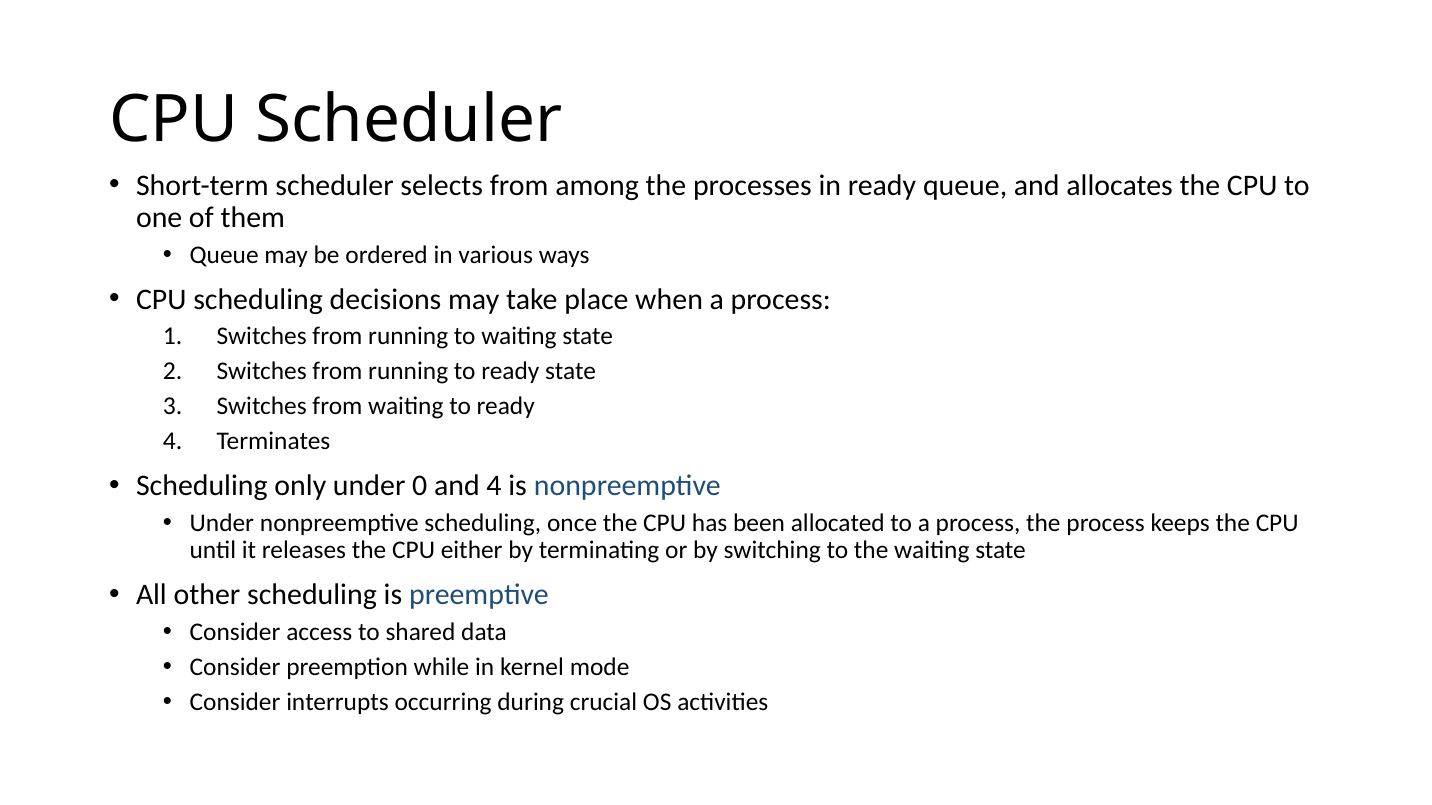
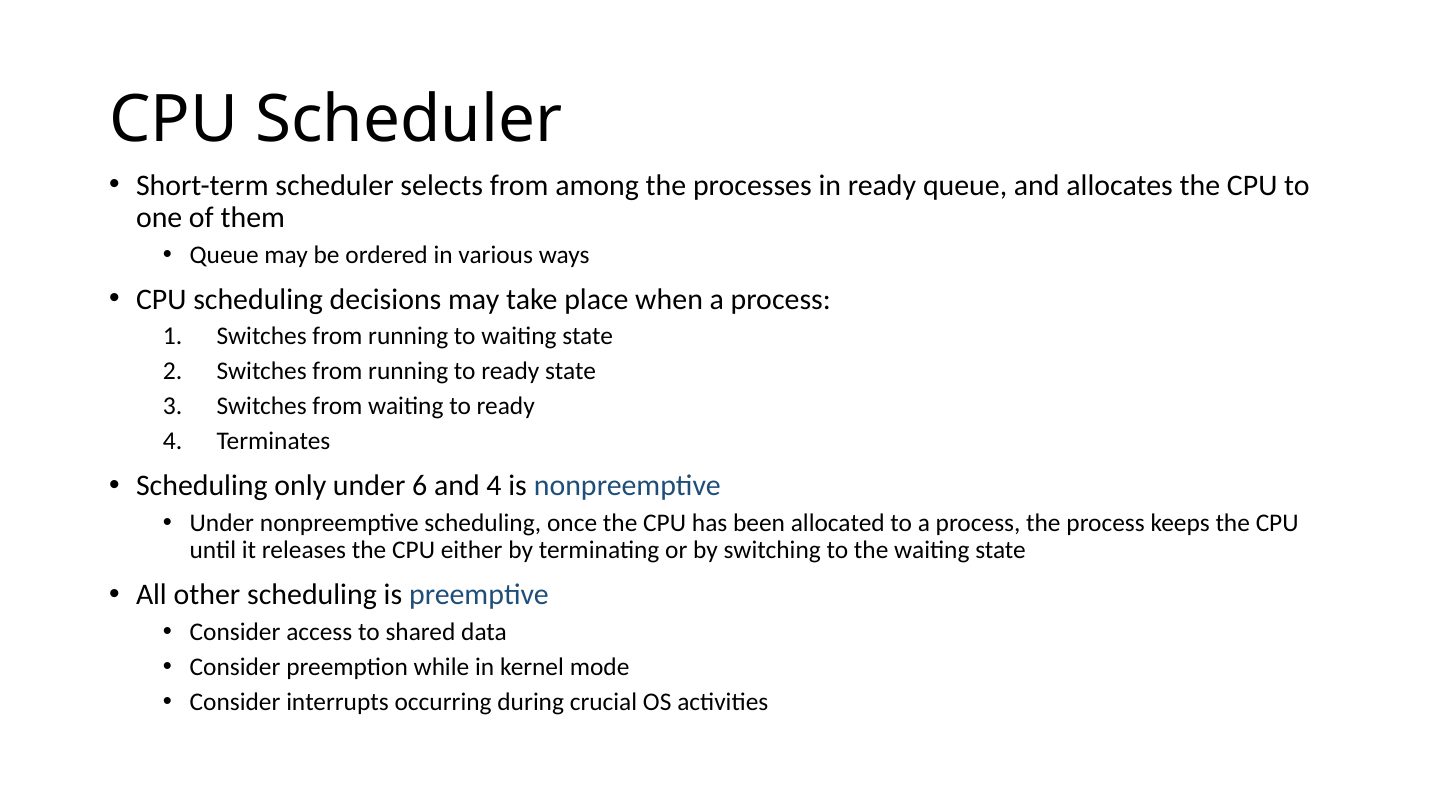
0: 0 -> 6
